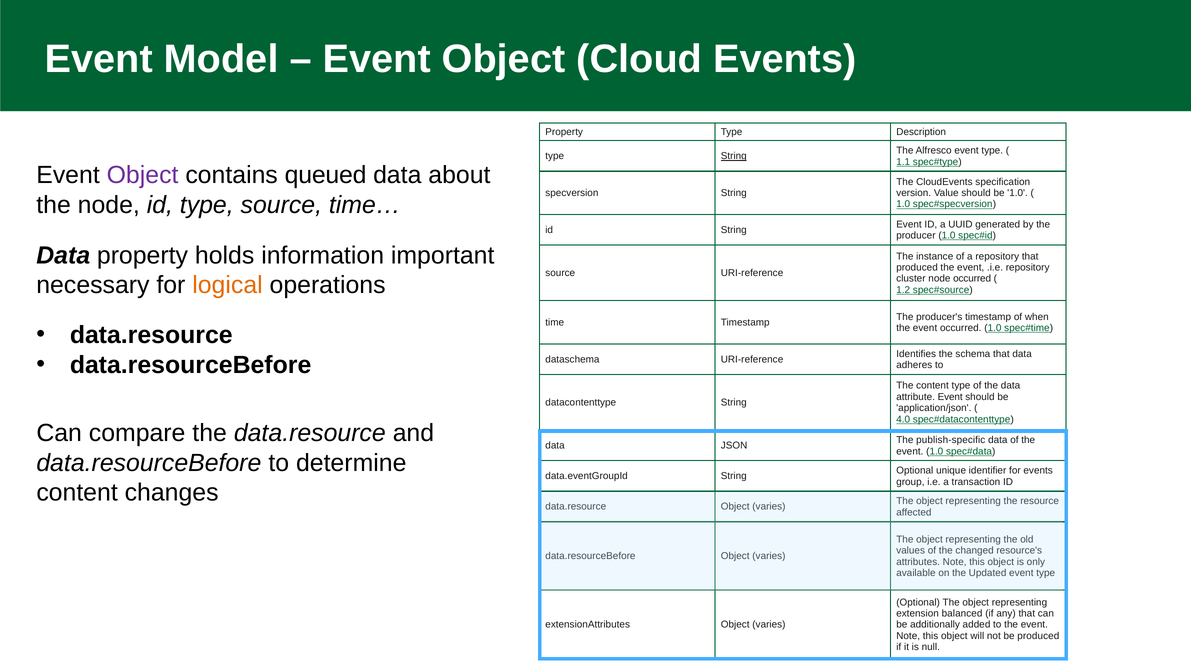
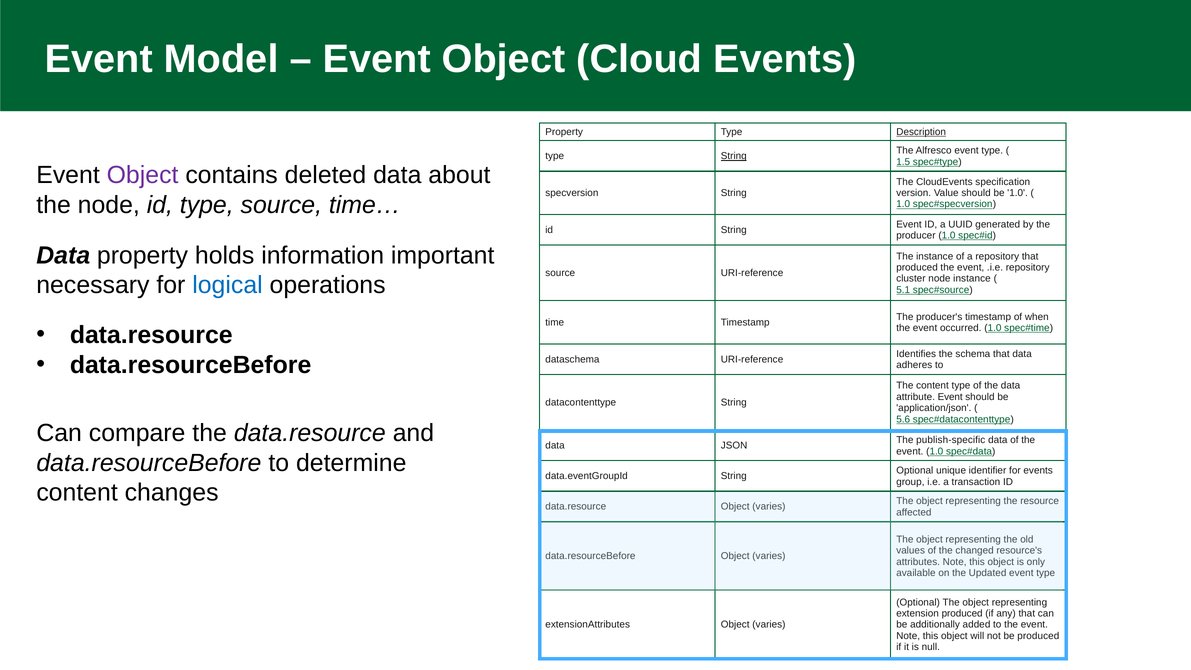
Description underline: none -> present
1.1: 1.1 -> 1.5
queued: queued -> deleted
logical colour: orange -> blue
node occurred: occurred -> instance
1.2: 1.2 -> 5.1
4.0: 4.0 -> 5.6
extension balanced: balanced -> produced
